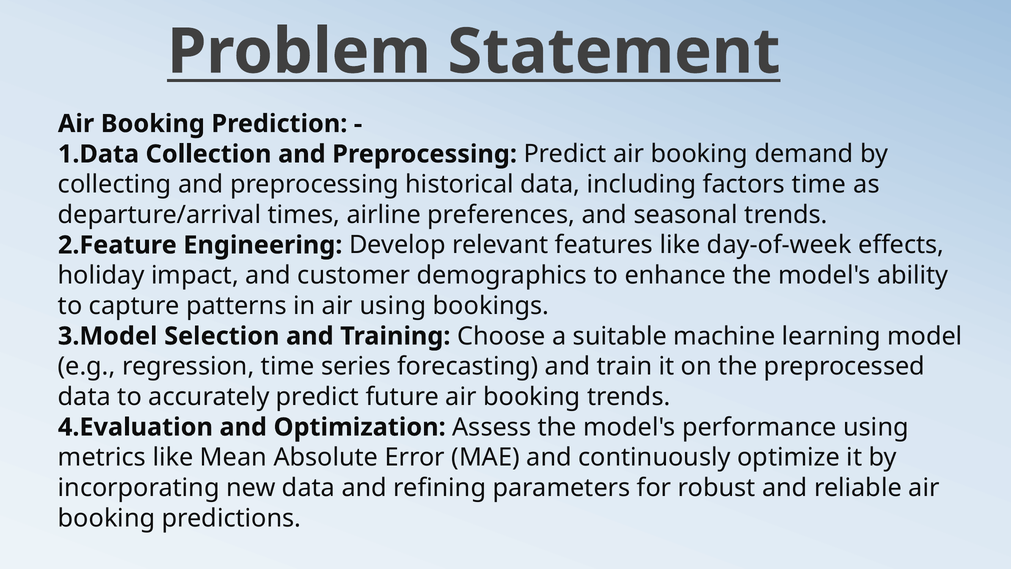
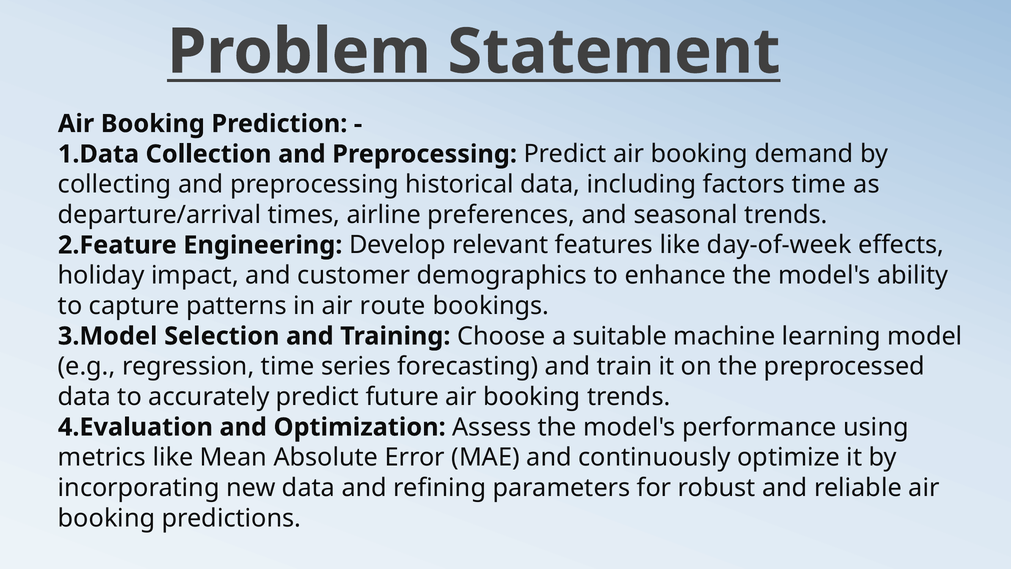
air using: using -> route
